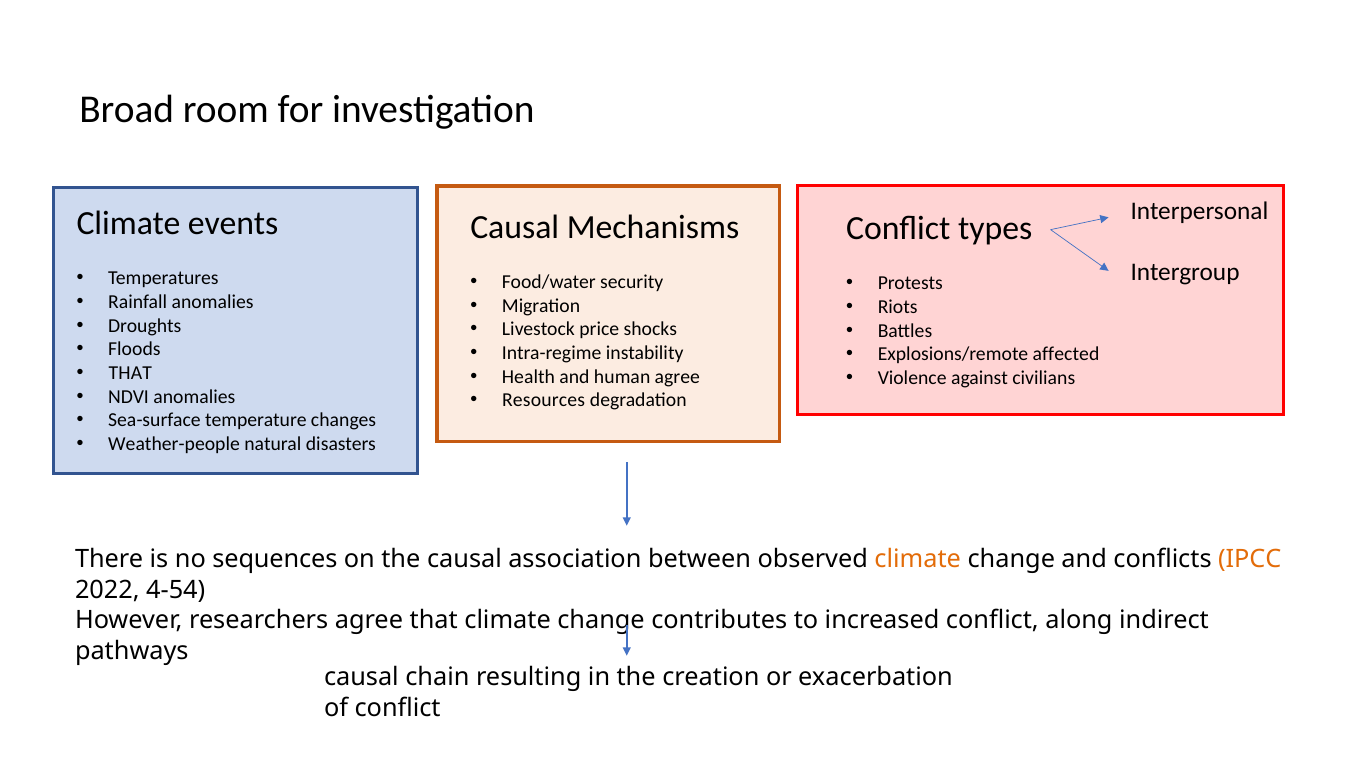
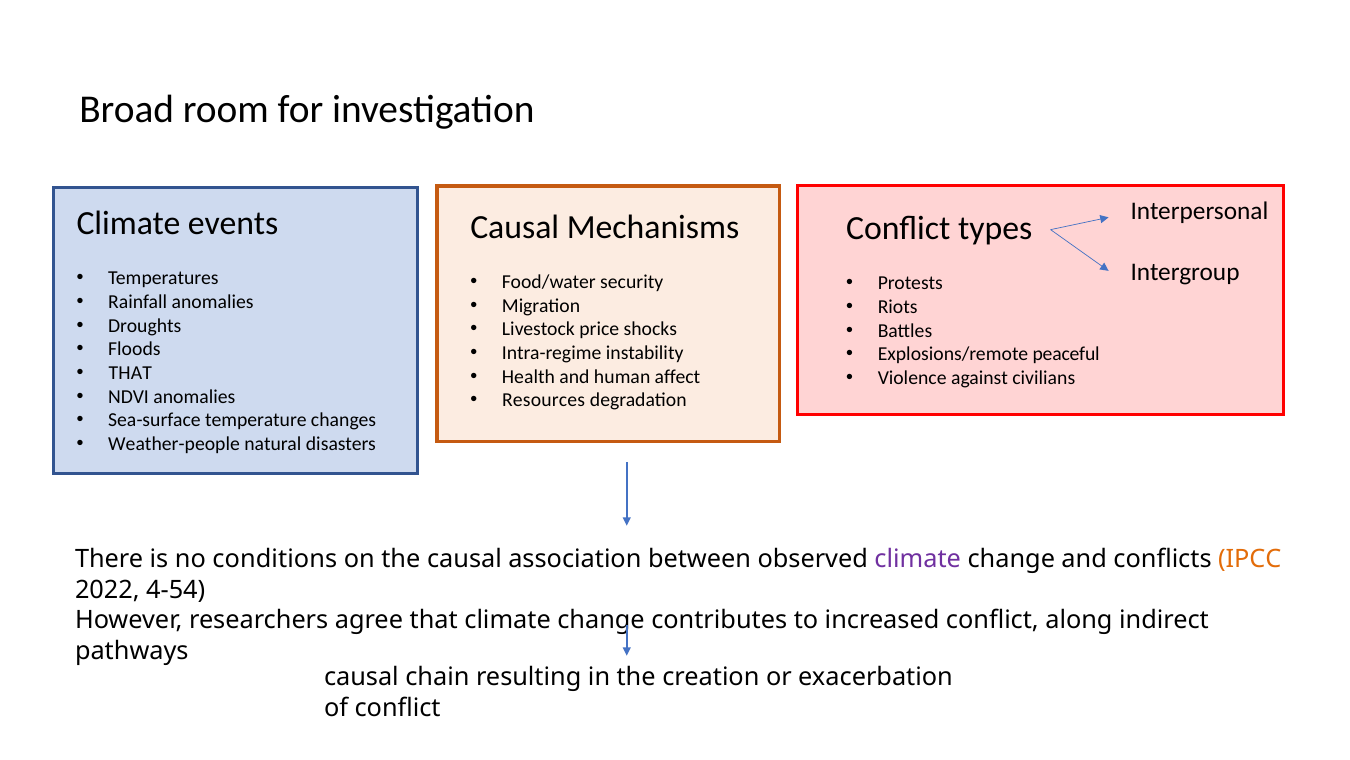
affected: affected -> peaceful
human agree: agree -> affect
sequences: sequences -> conditions
climate at (918, 559) colour: orange -> purple
